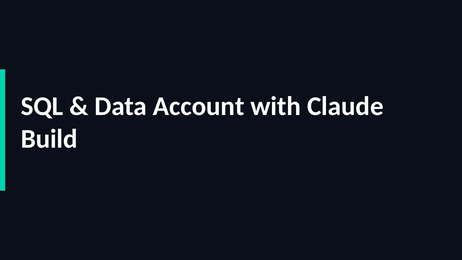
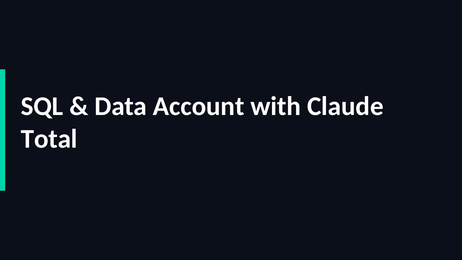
Build: Build -> Total
